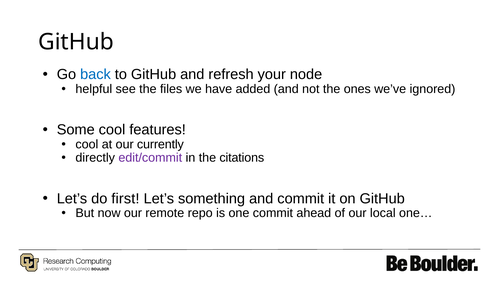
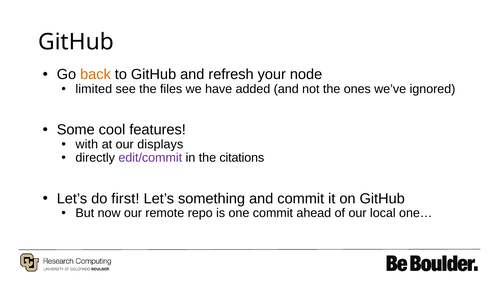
back colour: blue -> orange
helpful: helpful -> limited
cool at (87, 144): cool -> with
currently: currently -> displays
